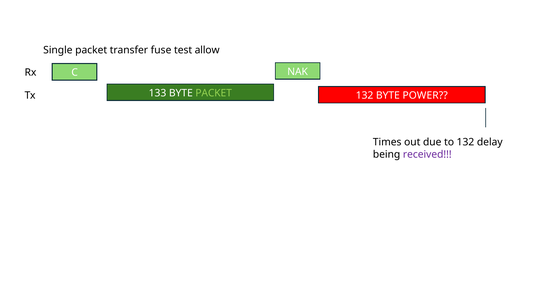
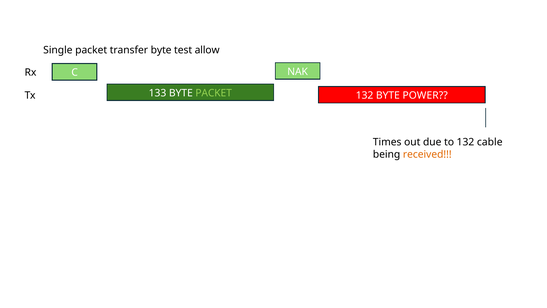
transfer fuse: fuse -> byte
delay: delay -> cable
received colour: purple -> orange
